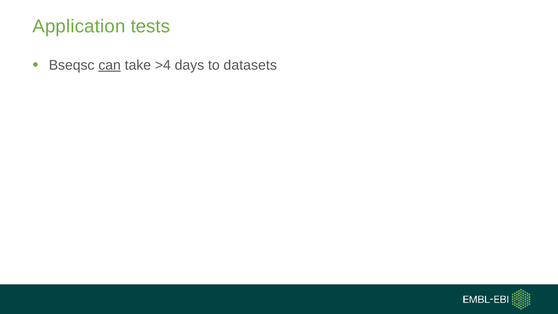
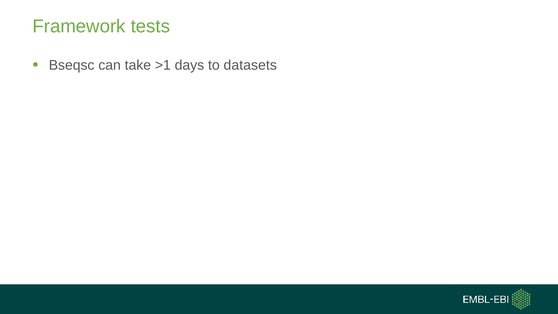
Application: Application -> Framework
can underline: present -> none
>4: >4 -> >1
